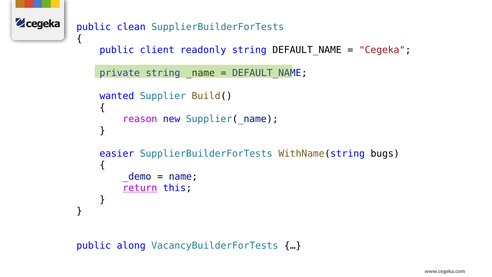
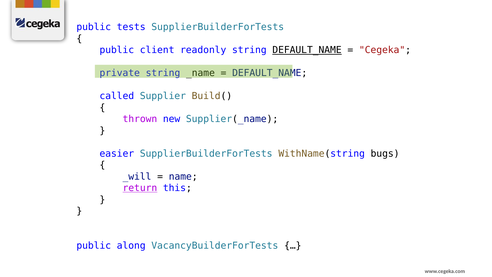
clean: clean -> tests
DEFAULT_NAME at (307, 50) underline: none -> present
wanted: wanted -> called
reason: reason -> thrown
_demo: _demo -> _will
